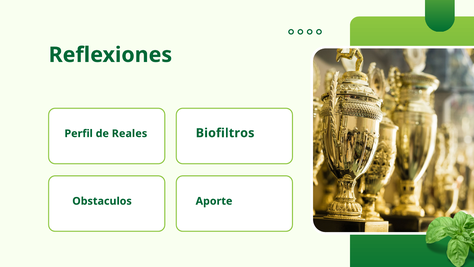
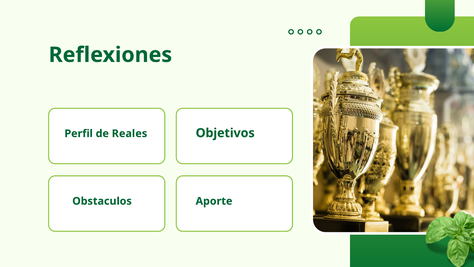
Biofiltros: Biofiltros -> Objetivos
